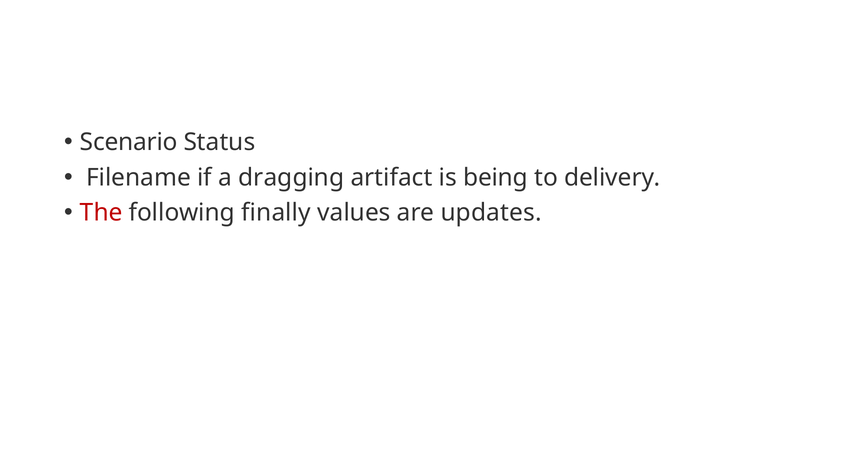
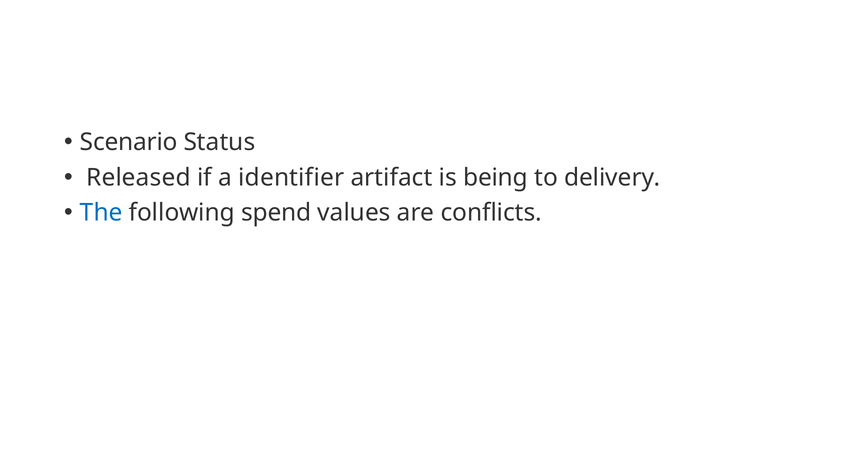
Filename: Filename -> Released
dragging: dragging -> identifier
The colour: red -> blue
finally: finally -> spend
updates: updates -> conflicts
